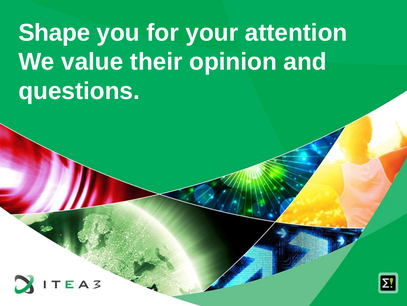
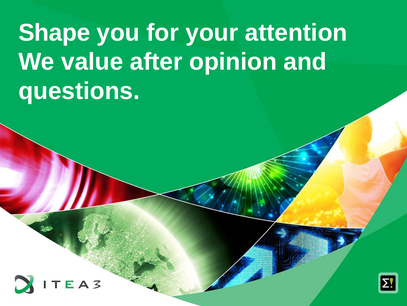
their: their -> after
